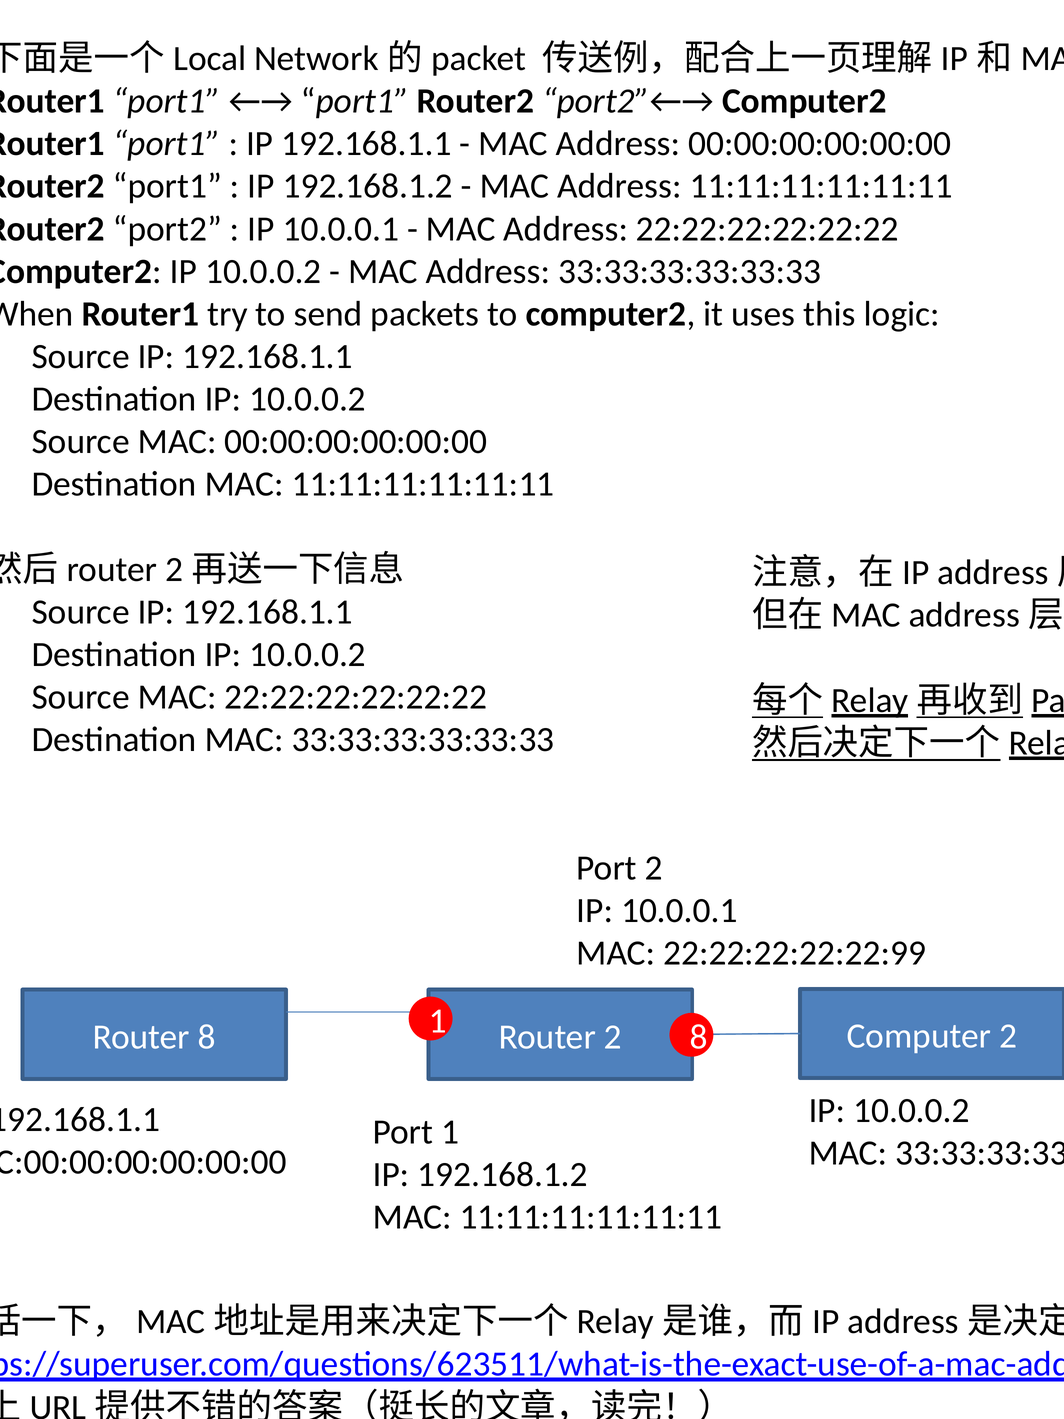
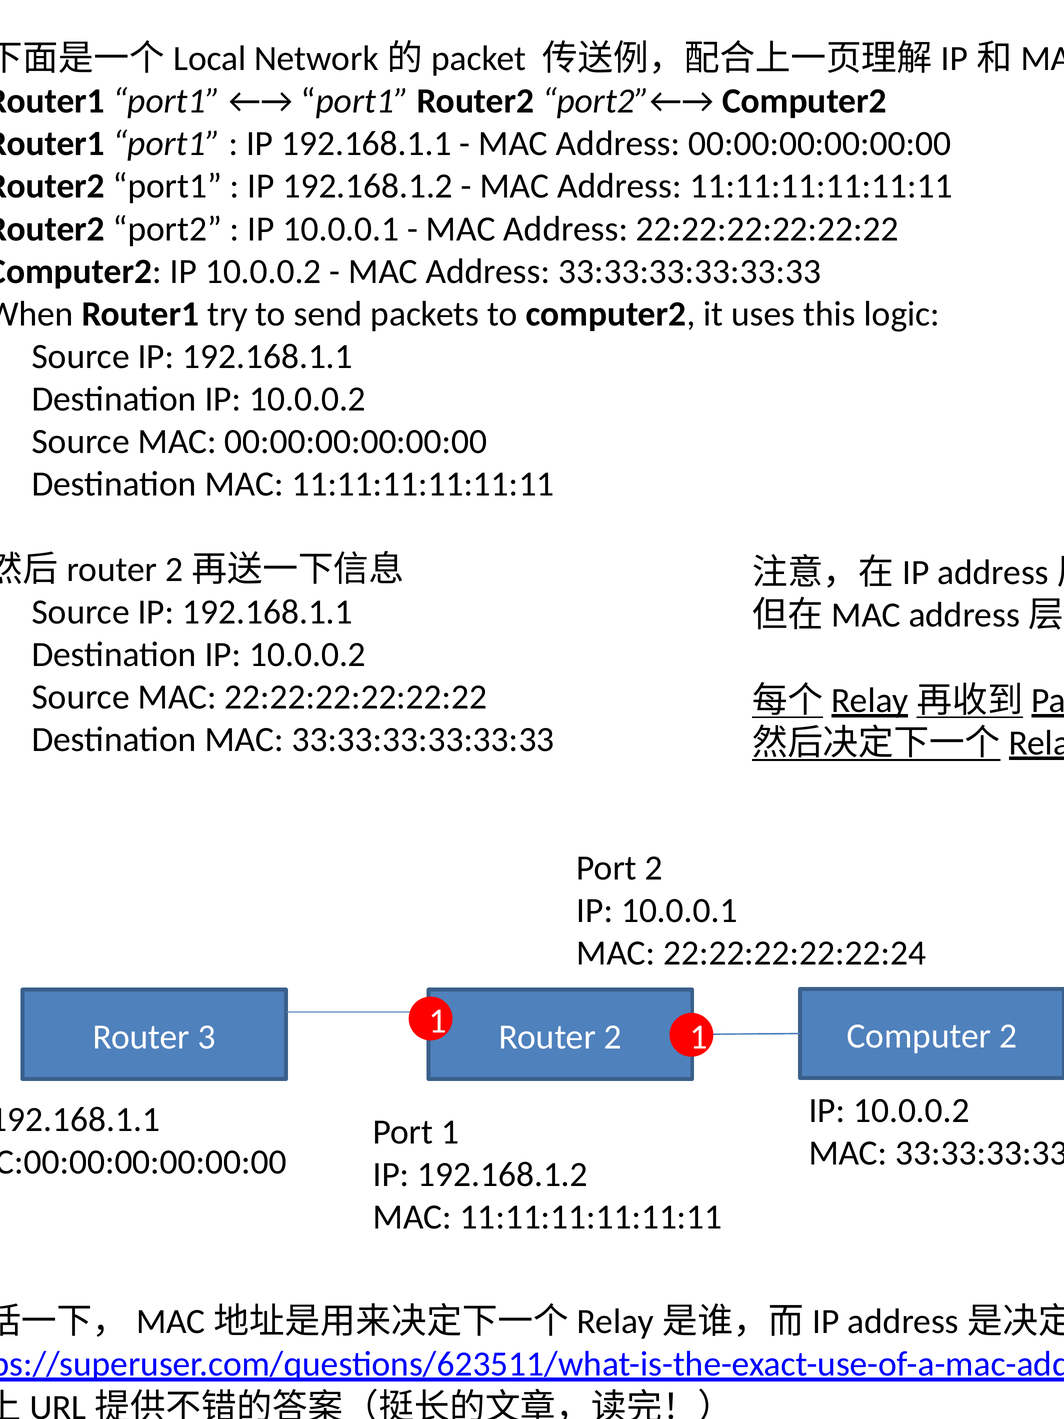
22:22:22:22:22:99: 22:22:22:22:22:99 -> 22:22:22:22:22:24
1 8: 8 -> 1
Router 8: 8 -> 3
